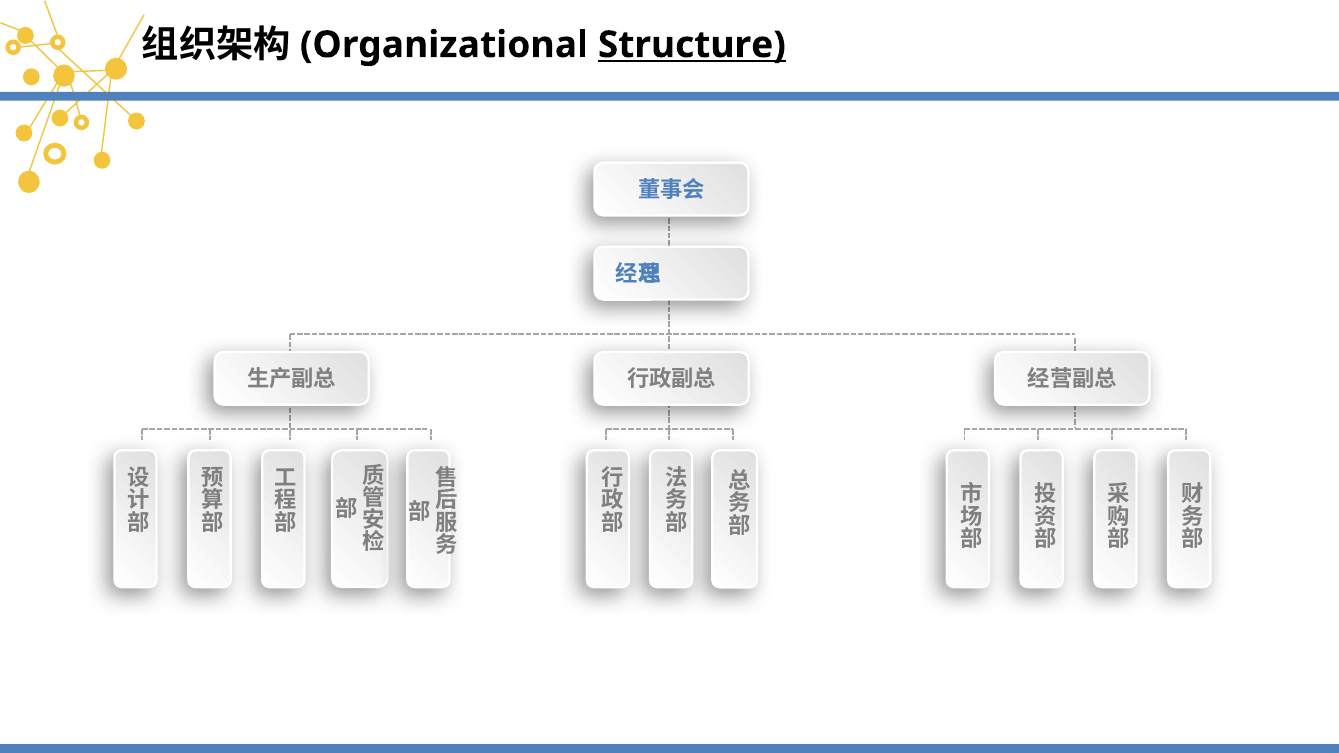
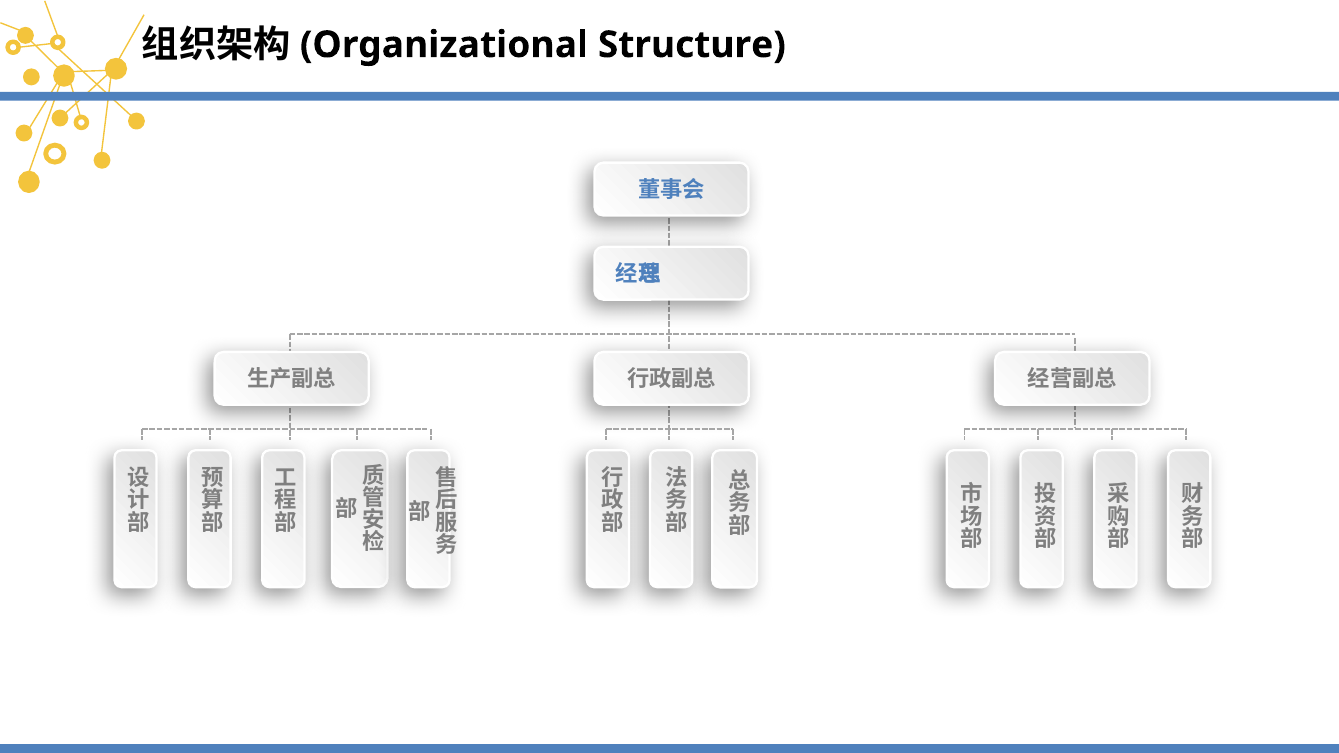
Structure underline: present -> none
